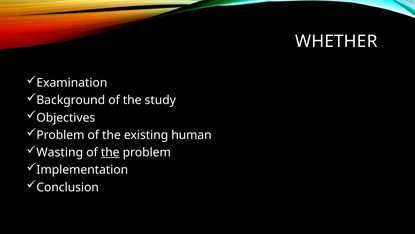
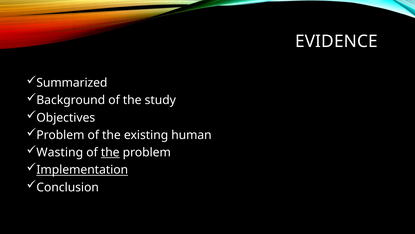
WHETHER: WHETHER -> EVIDENCE
Examination: Examination -> Summarized
Implementation underline: none -> present
